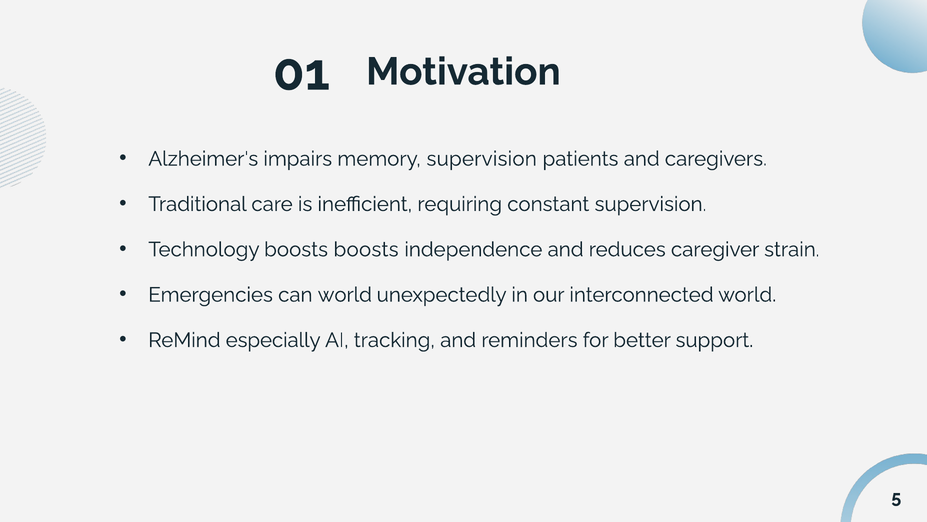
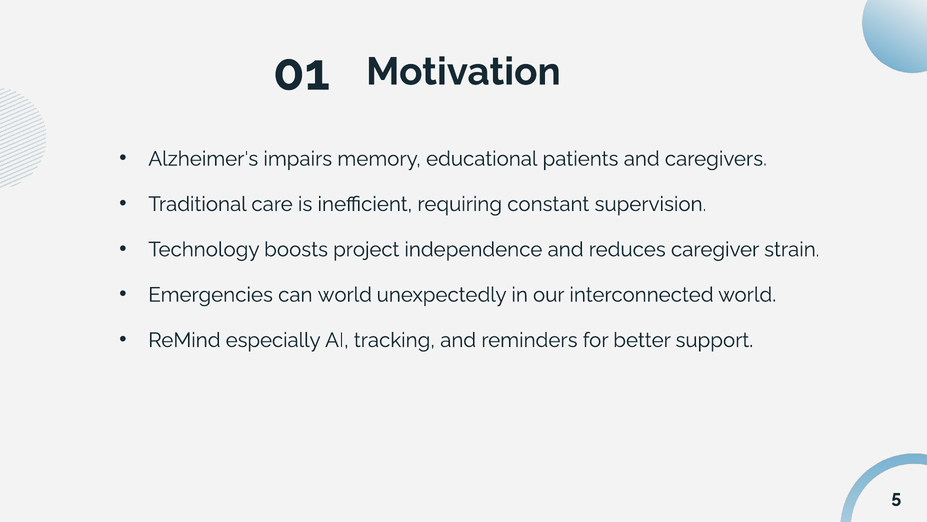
memory supervision: supervision -> educational
boosts boosts: boosts -> project
